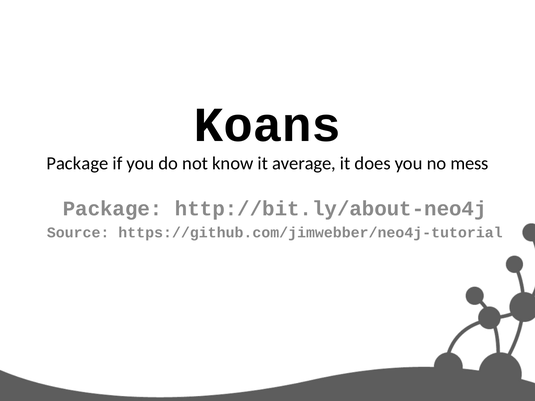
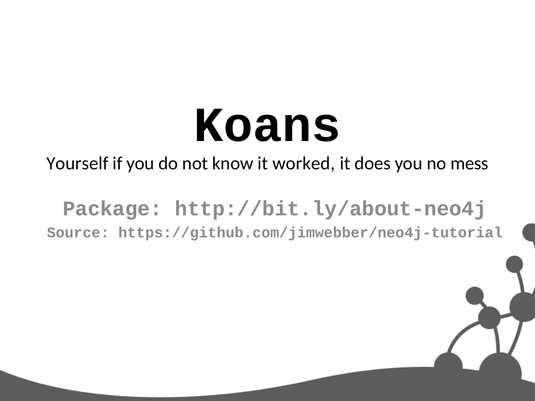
Package at (77, 163): Package -> Yourself
average: average -> worked
